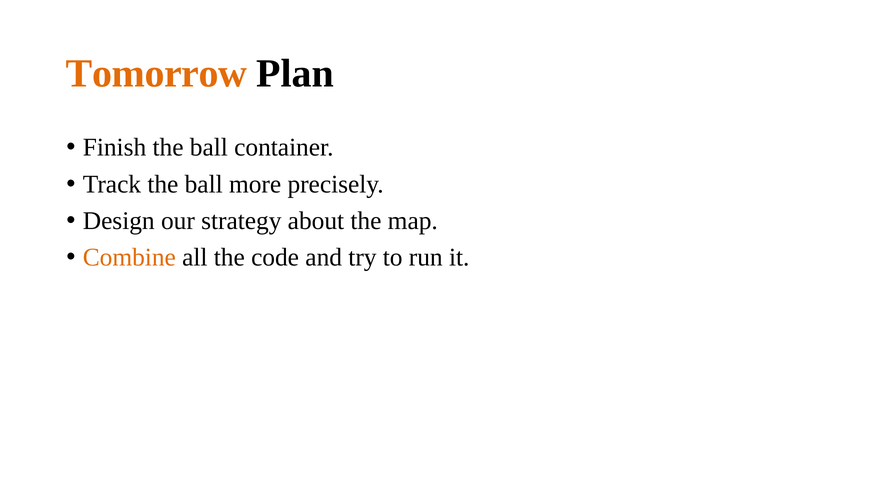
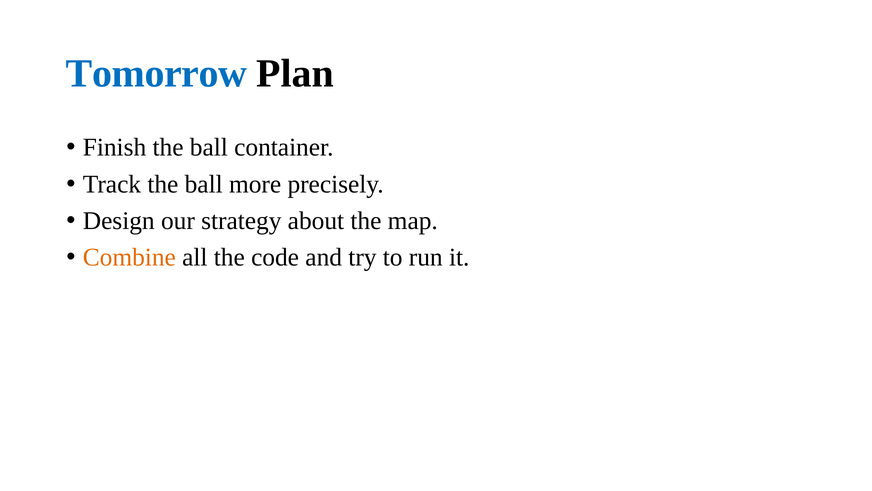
Tomorrow colour: orange -> blue
